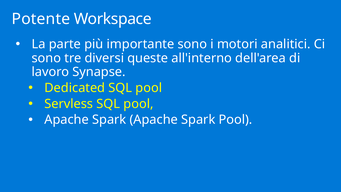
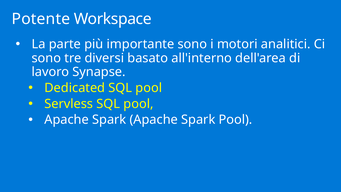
queste: queste -> basato
